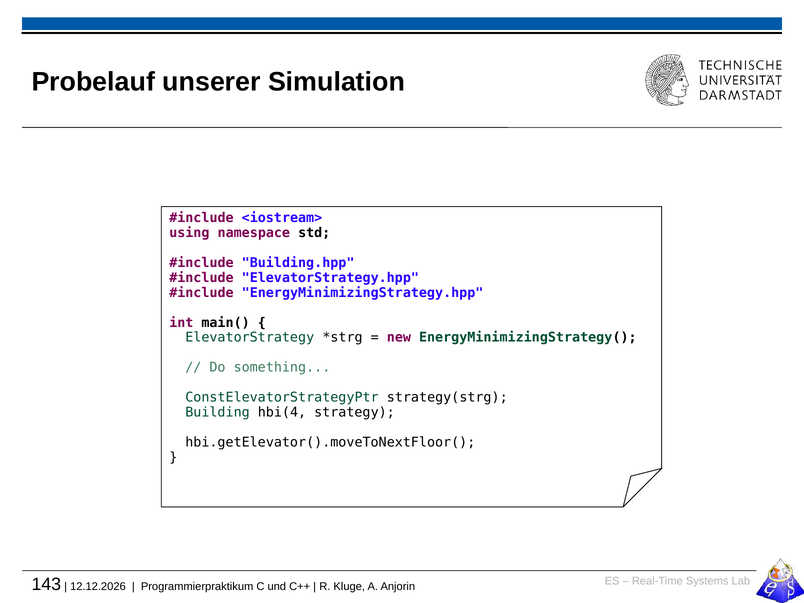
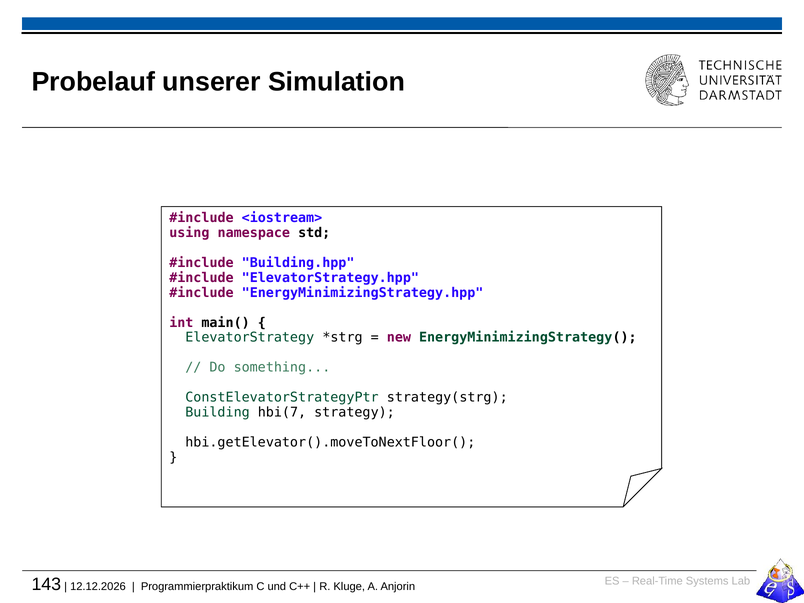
hbi(4: hbi(4 -> hbi(7
